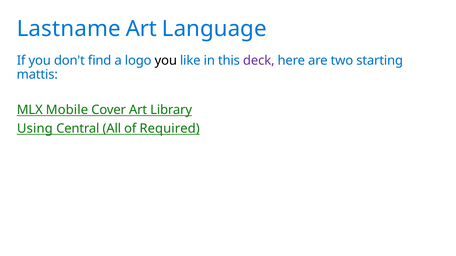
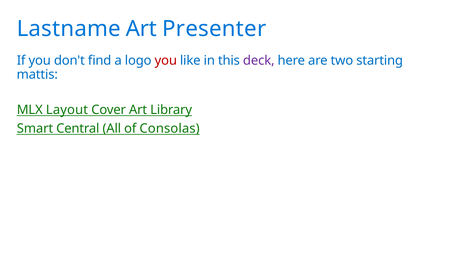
Language: Language -> Presenter
you at (166, 61) colour: black -> red
Mobile: Mobile -> Layout
Using: Using -> Smart
Required: Required -> Consolas
